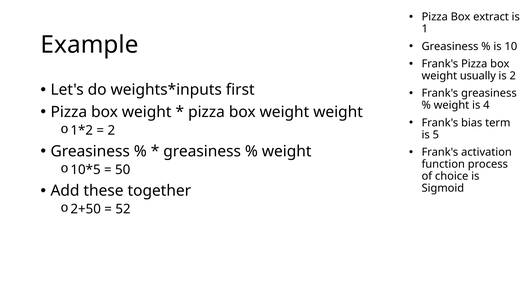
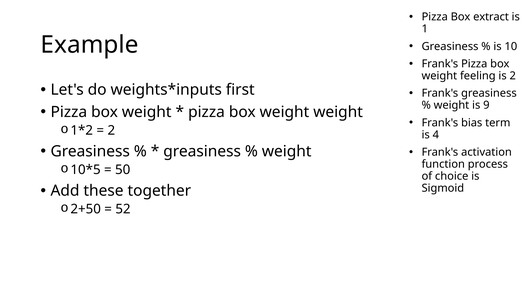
usually: usually -> feeling
4: 4 -> 9
5: 5 -> 4
